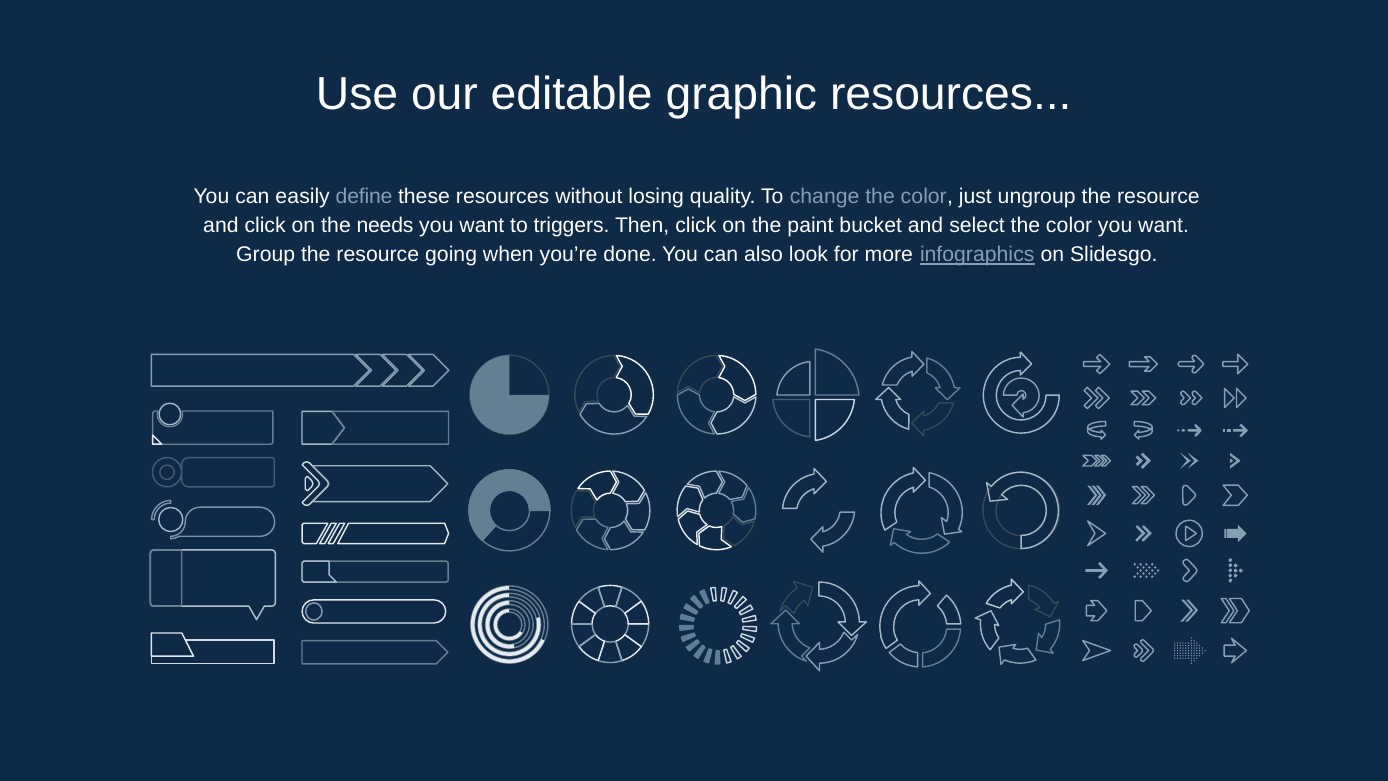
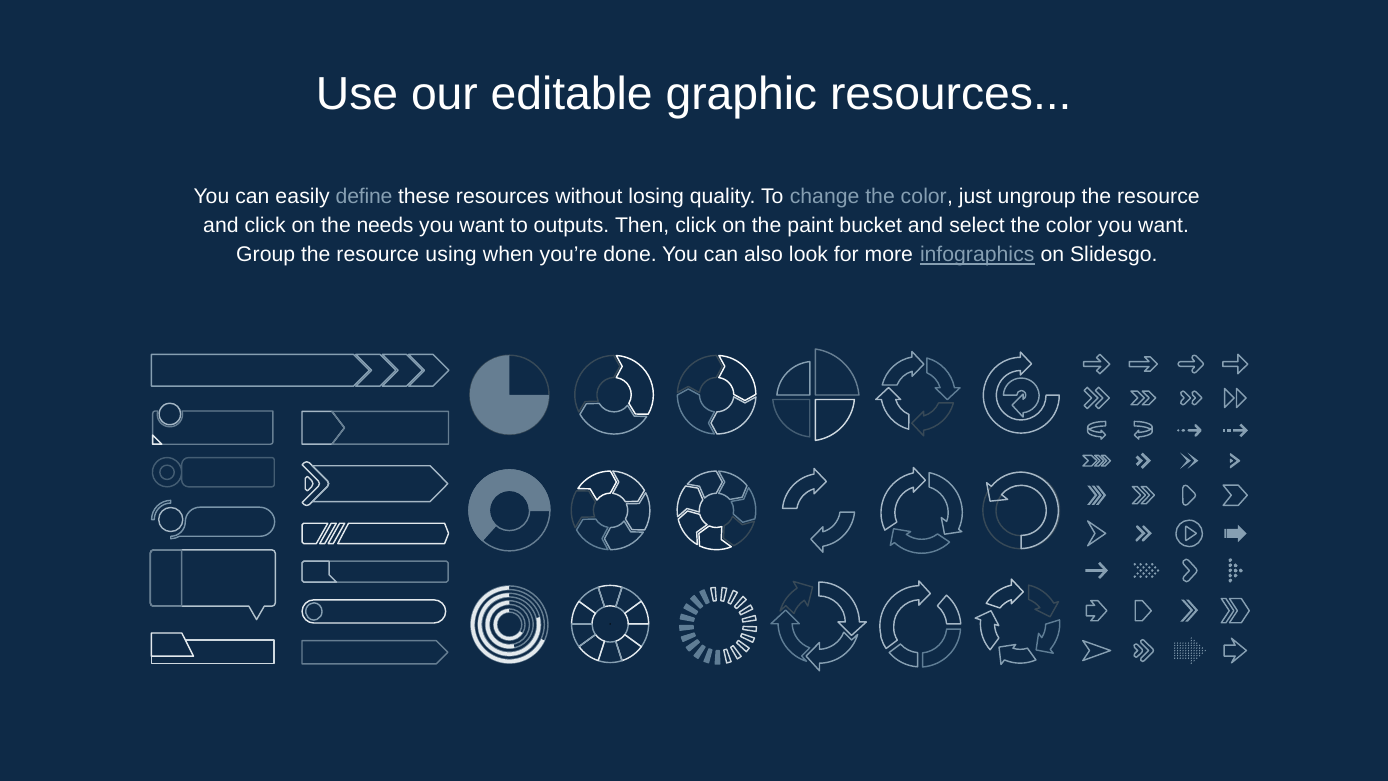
triggers: triggers -> outputs
going: going -> using
